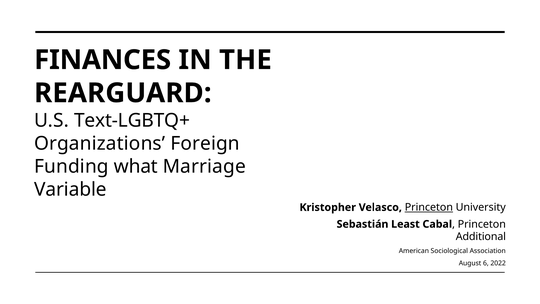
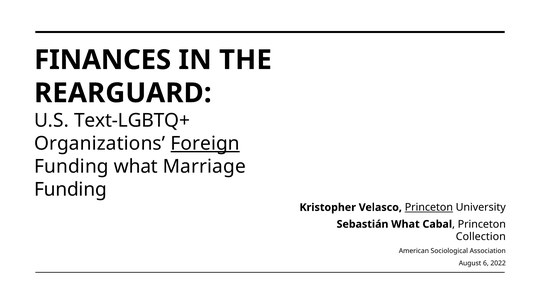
Foreign underline: none -> present
Variable at (70, 189): Variable -> Funding
Sebastián Least: Least -> What
Additional: Additional -> Collection
